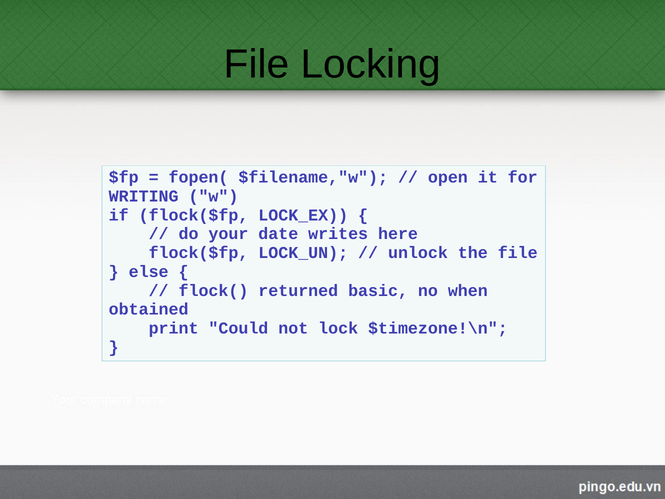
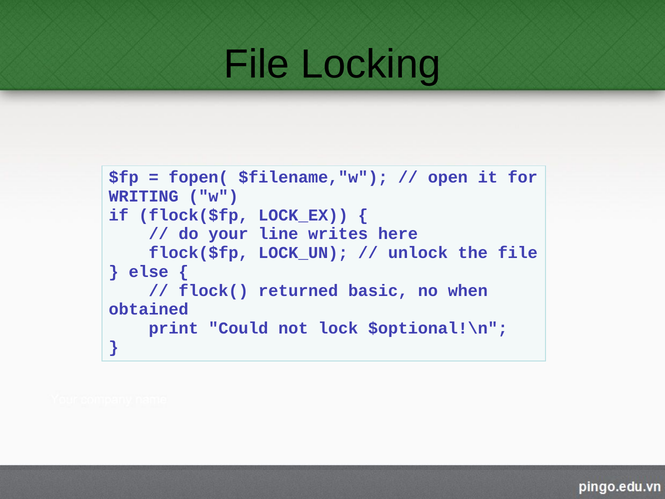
date: date -> line
$timezone!\n: $timezone!\n -> $optional!\n
